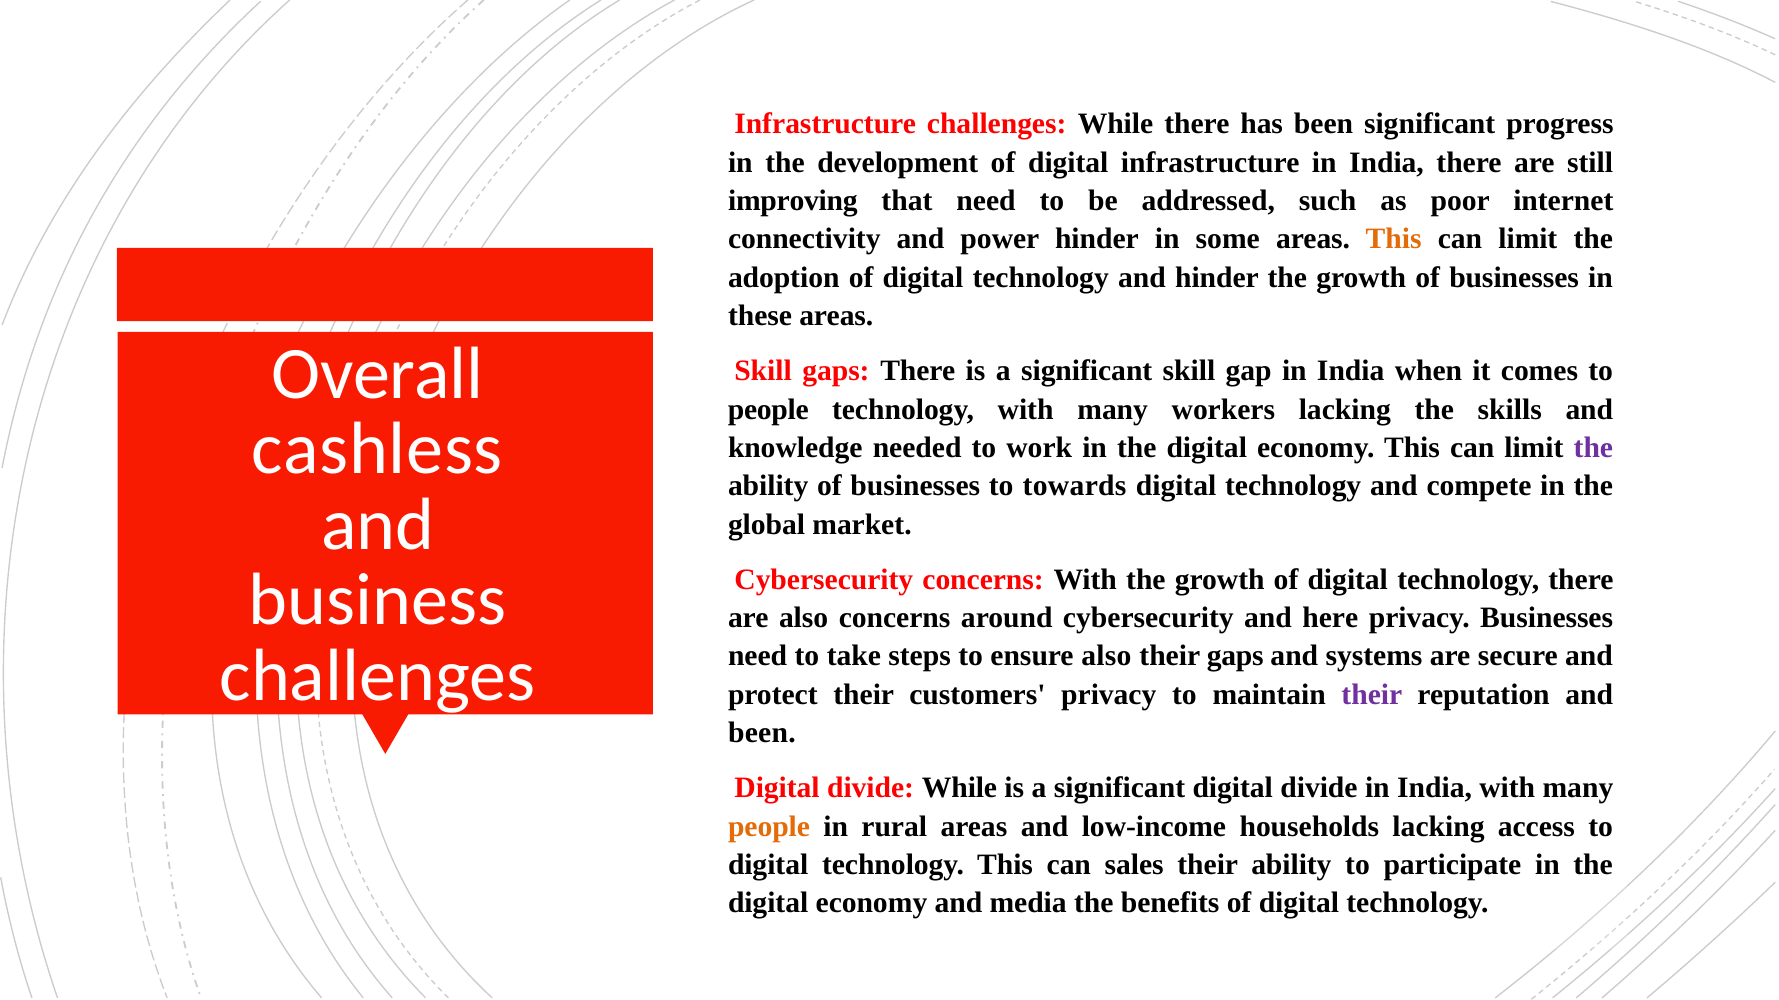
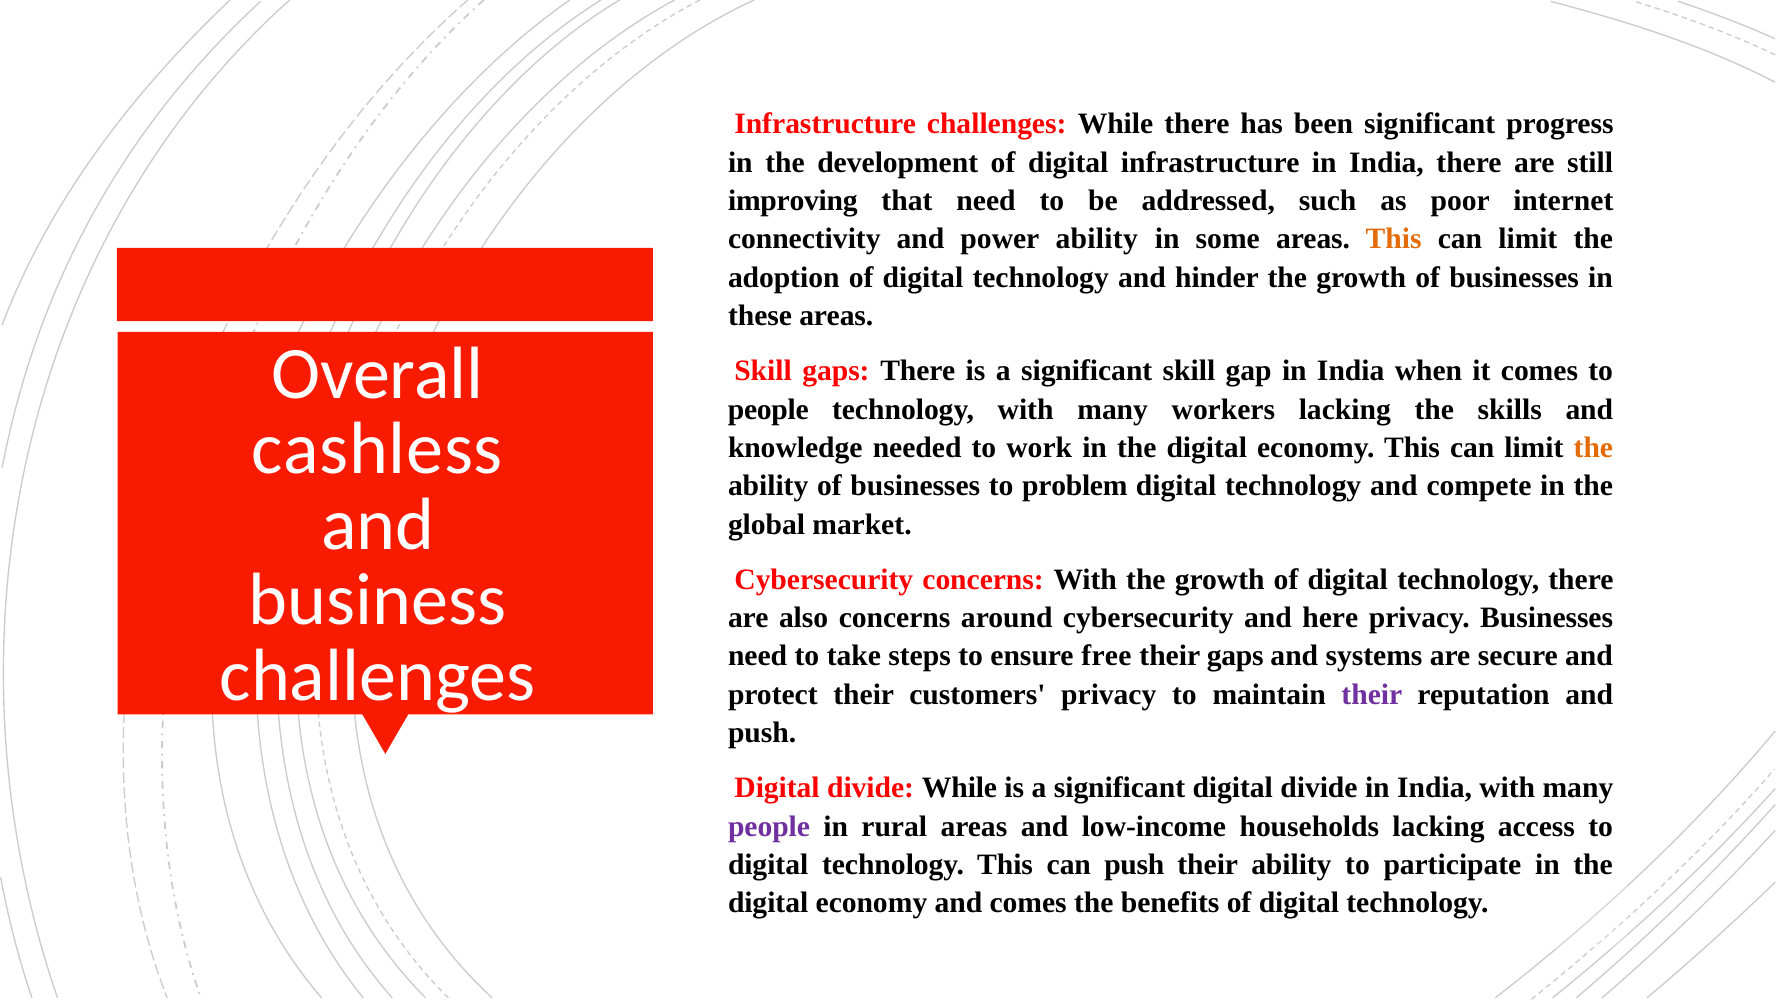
power hinder: hinder -> ability
the at (1593, 448) colour: purple -> orange
towards: towards -> problem
ensure also: also -> free
been at (762, 733): been -> push
people at (769, 827) colour: orange -> purple
can sales: sales -> push
and media: media -> comes
